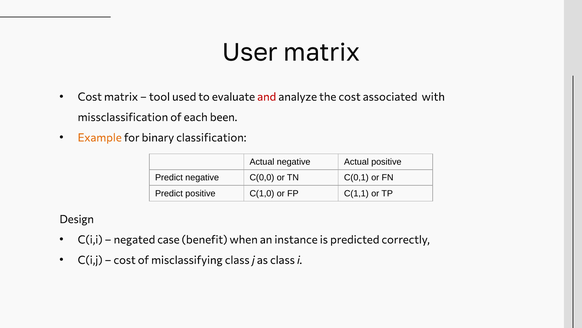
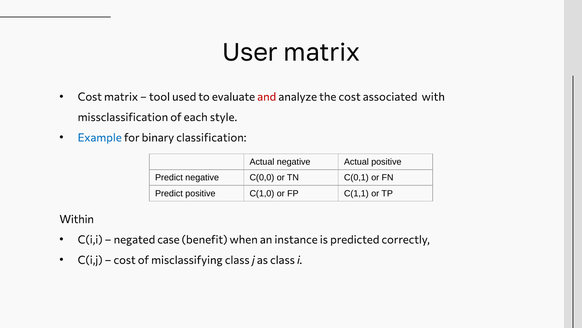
been: been -> style
Example colour: orange -> blue
Design: Design -> Within
